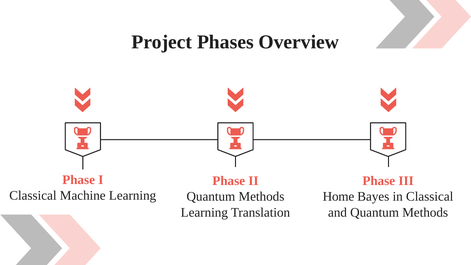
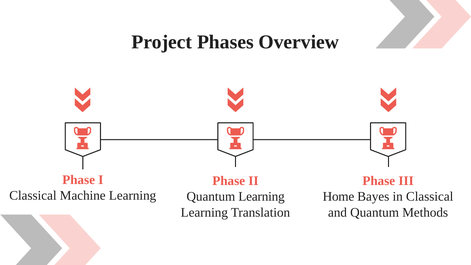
Methods at (261, 197): Methods -> Learning
